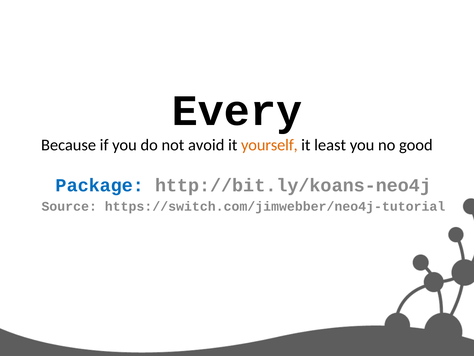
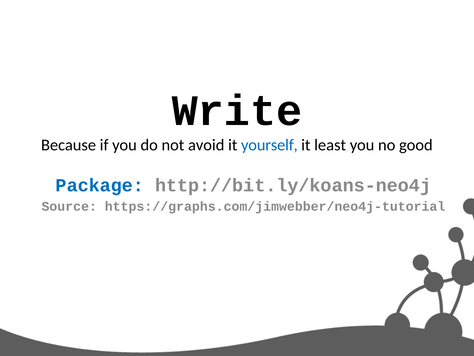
Every: Every -> Write
yourself colour: orange -> blue
https://switch.com/jimwebber/neo4j-tutorial: https://switch.com/jimwebber/neo4j-tutorial -> https://graphs.com/jimwebber/neo4j-tutorial
